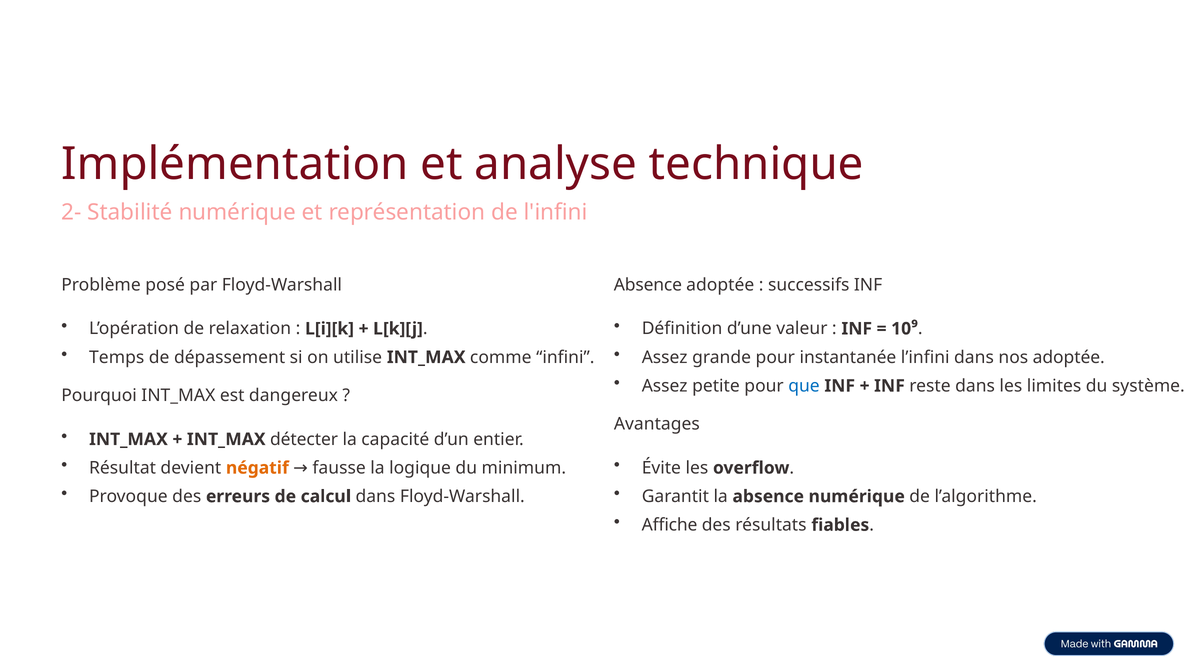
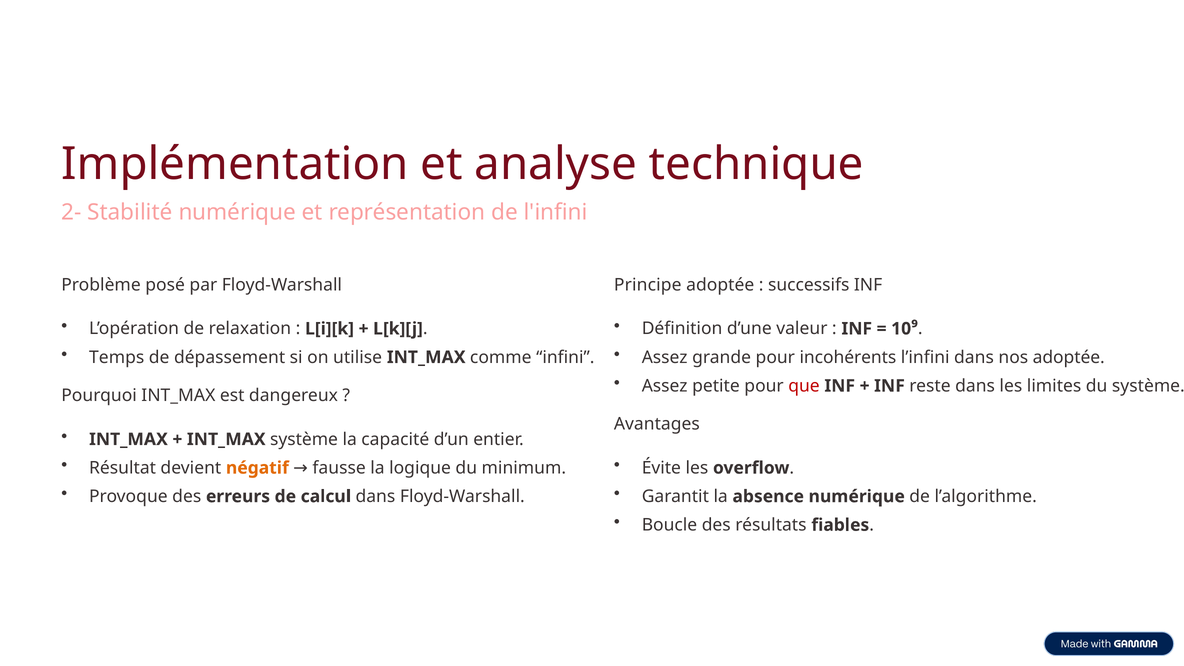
Absence at (648, 285): Absence -> Principe
instantanée: instantanée -> incohérents
que colour: blue -> red
INT_MAX détecter: détecter -> système
Affiche: Affiche -> Boucle
